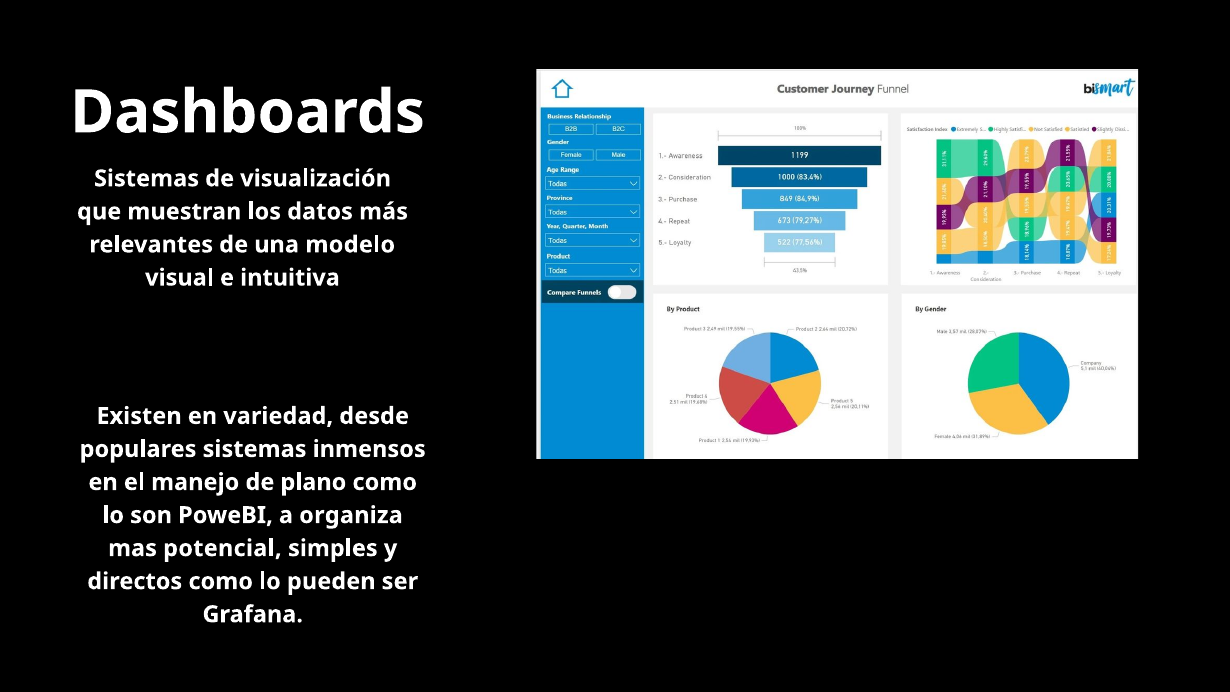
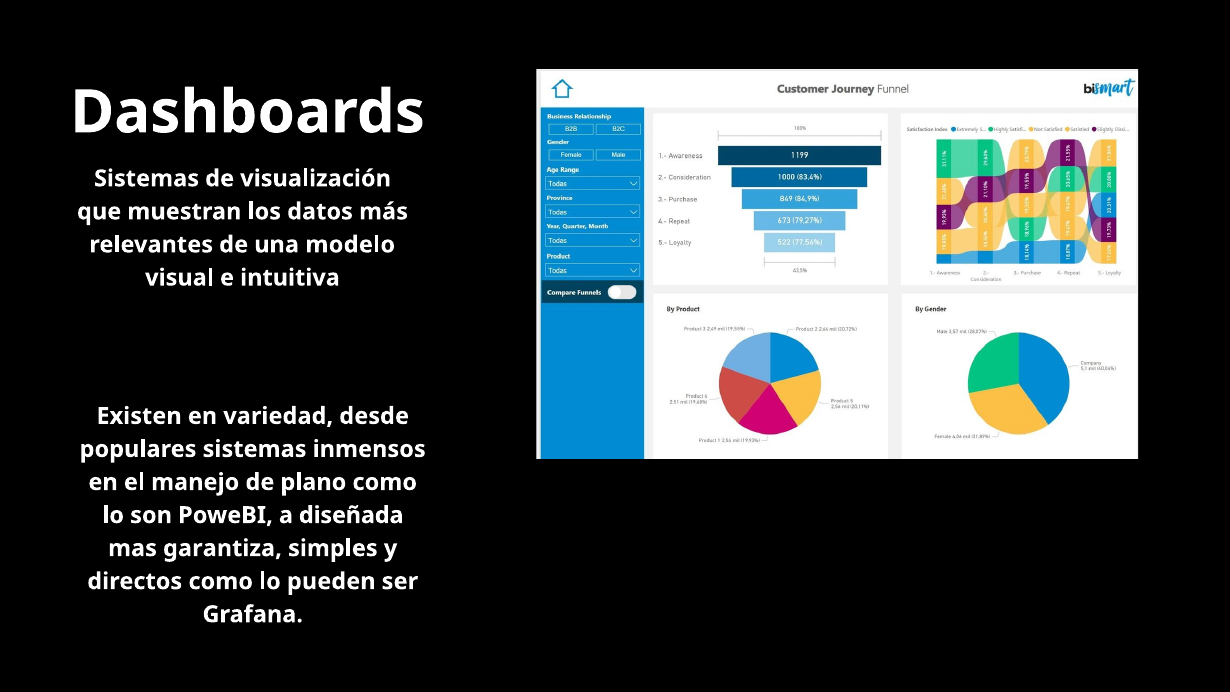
organiza: organiza -> diseñada
potencial: potencial -> garantiza
